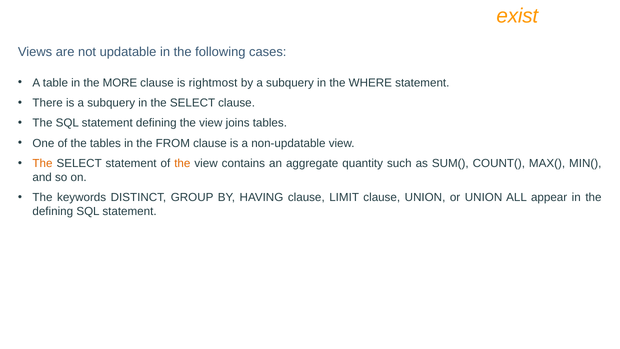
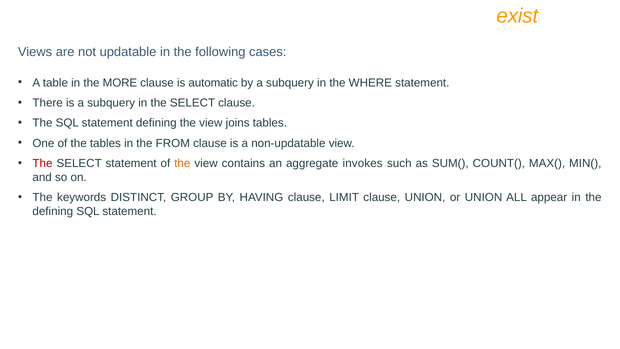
rightmost: rightmost -> automatic
The at (43, 163) colour: orange -> red
quantity: quantity -> invokes
